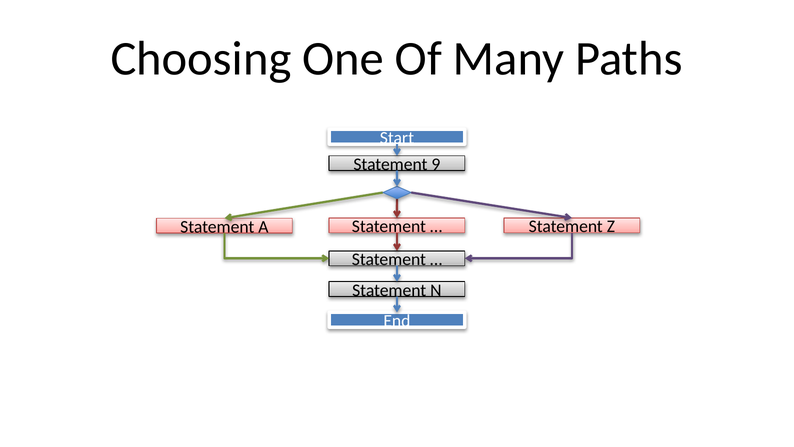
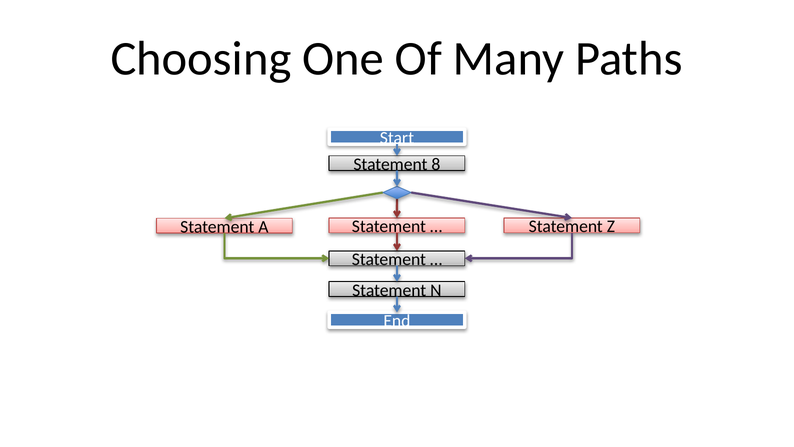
9: 9 -> 8
